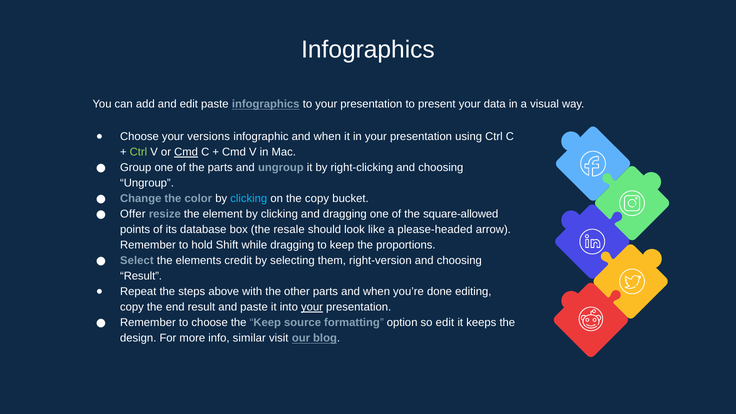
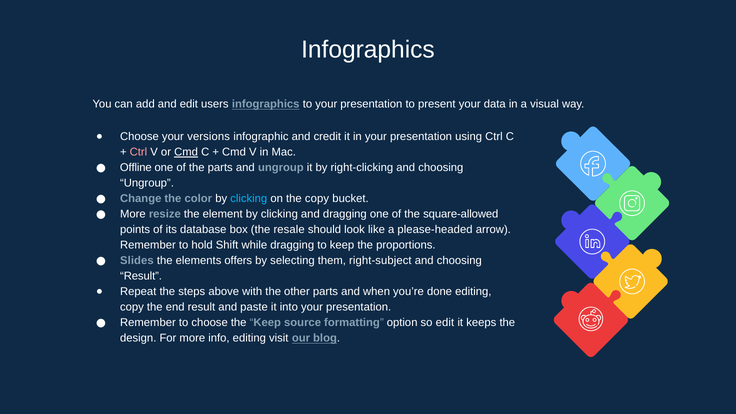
edit paste: paste -> users
infographic and when: when -> credit
Ctrl at (138, 152) colour: light green -> pink
Group: Group -> Offline
Offer at (133, 214): Offer -> More
Select: Select -> Slides
credit: credit -> offers
right-version: right-version -> right-subject
your at (312, 307) underline: present -> none
info similar: similar -> editing
